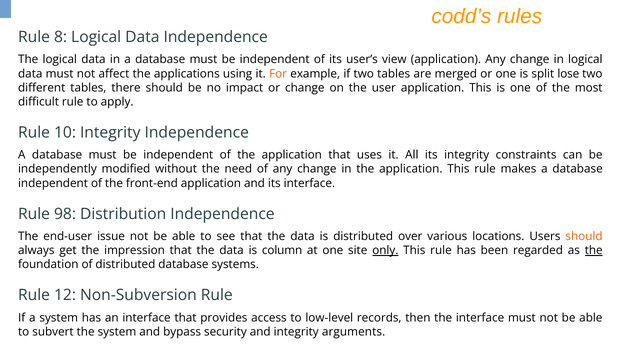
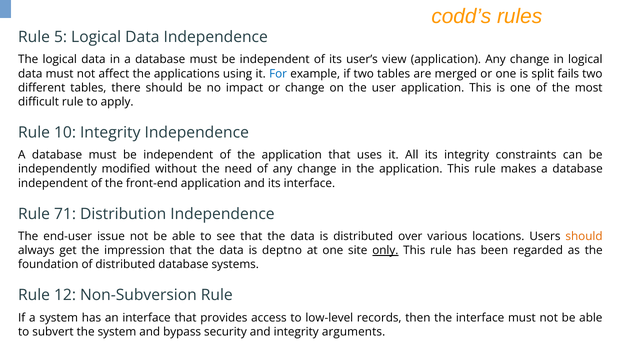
8: 8 -> 5
For colour: orange -> blue
lose: lose -> fails
98: 98 -> 71
column: column -> deptno
the at (594, 250) underline: present -> none
